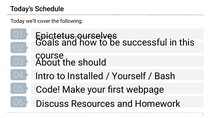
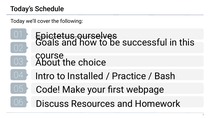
should: should -> choice
Yourself: Yourself -> Practice
